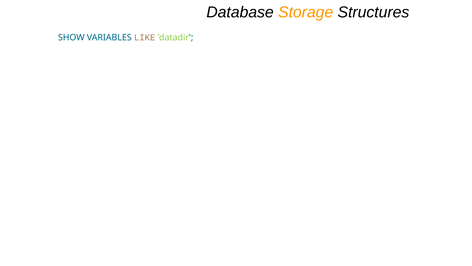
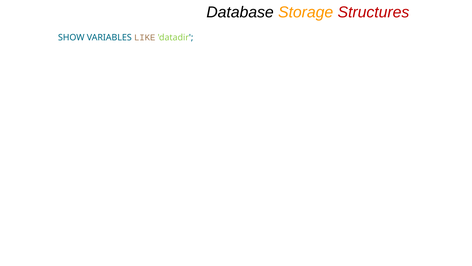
Structures colour: black -> red
